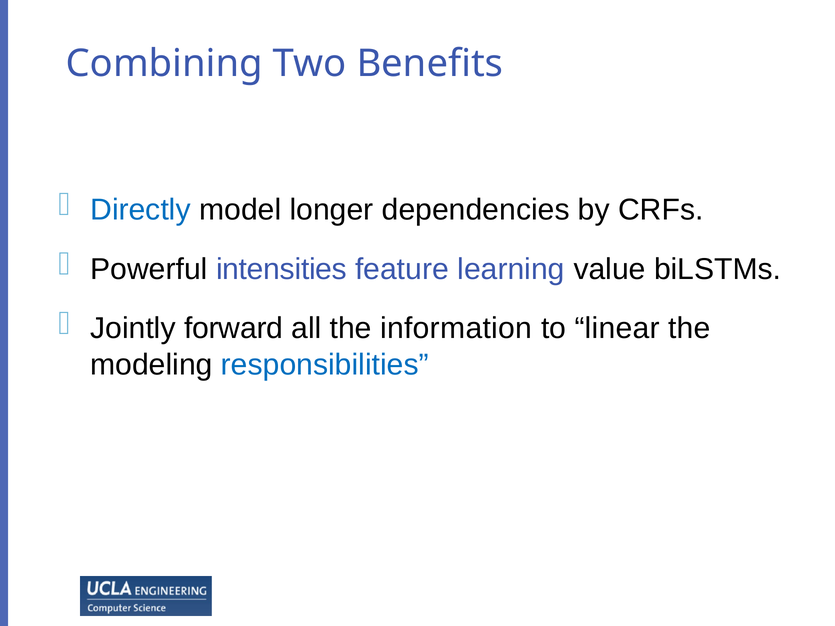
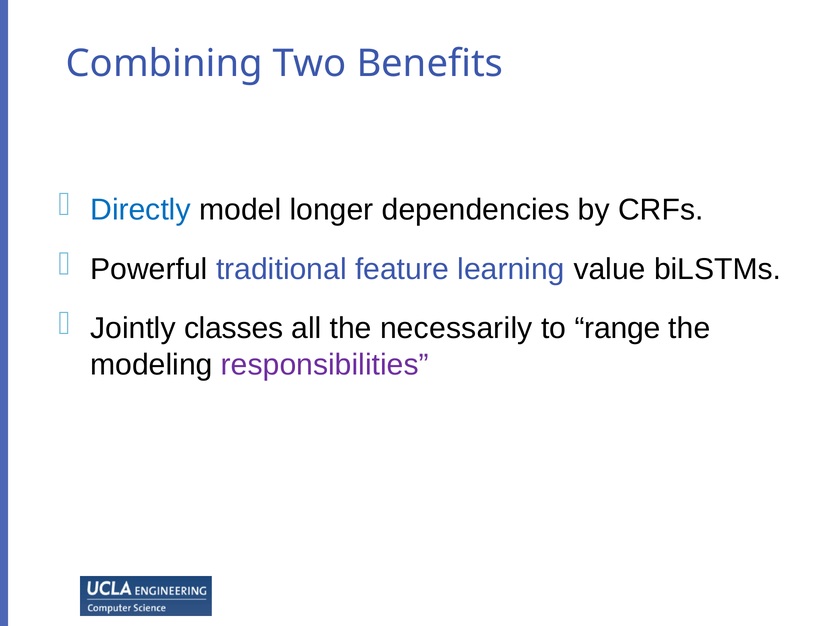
intensities: intensities -> traditional
forward: forward -> classes
information: information -> necessarily
linear: linear -> range
responsibilities colour: blue -> purple
